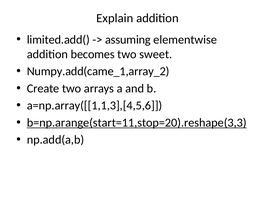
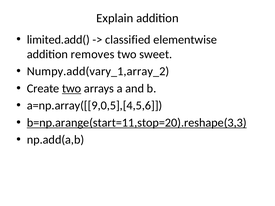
assuming: assuming -> classified
becomes: becomes -> removes
Numpy.add(came_1,array_2: Numpy.add(came_1,array_2 -> Numpy.add(vary_1,array_2
two at (72, 89) underline: none -> present
a=np.array([[1,1,3],[4,5,6: a=np.array([[1,1,3],[4,5,6 -> a=np.array([[9,0,5],[4,5,6
